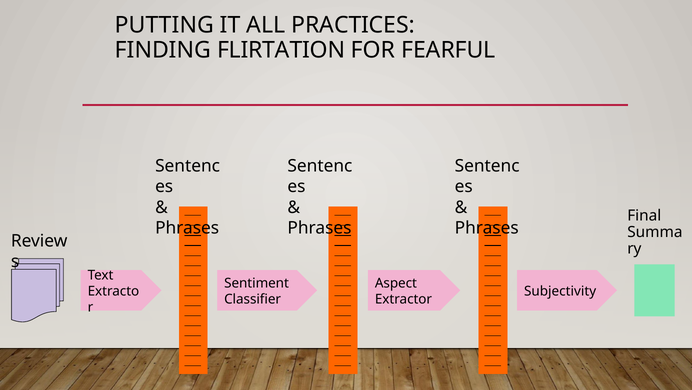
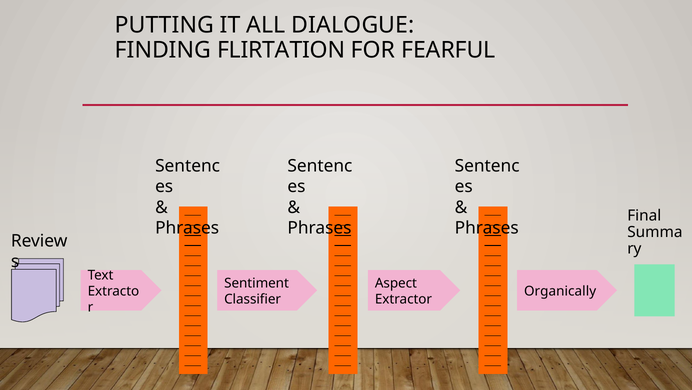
PRACTICES: PRACTICES -> DIALOGUE
Subjectivity: Subjectivity -> Organically
